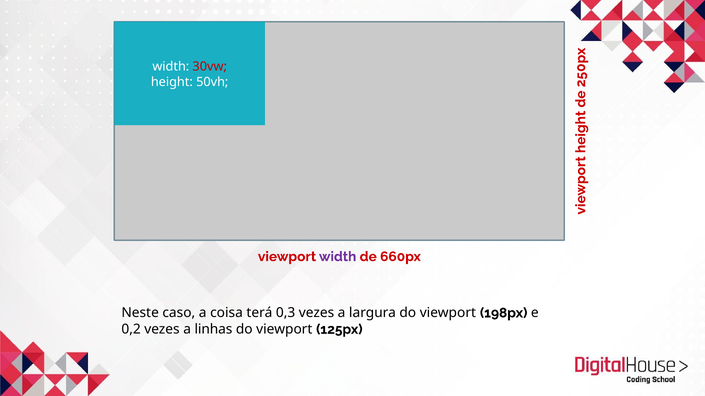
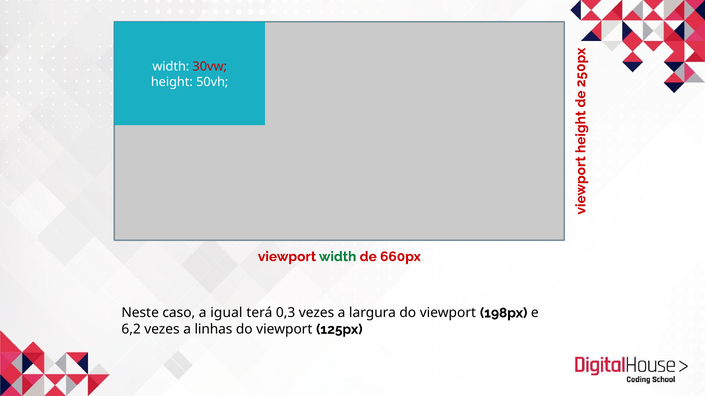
width at (338, 257) colour: purple -> green
coisa: coisa -> igual
0,2: 0,2 -> 6,2
